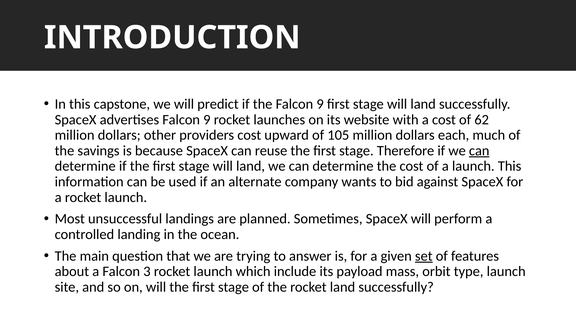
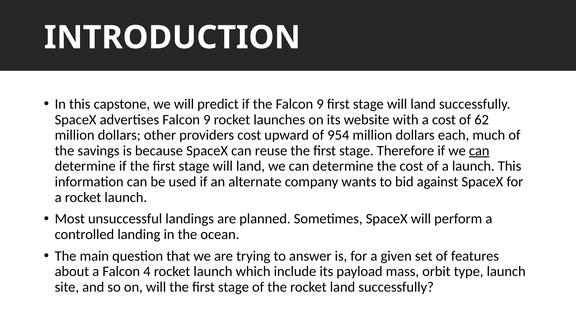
105: 105 -> 954
set underline: present -> none
3: 3 -> 4
